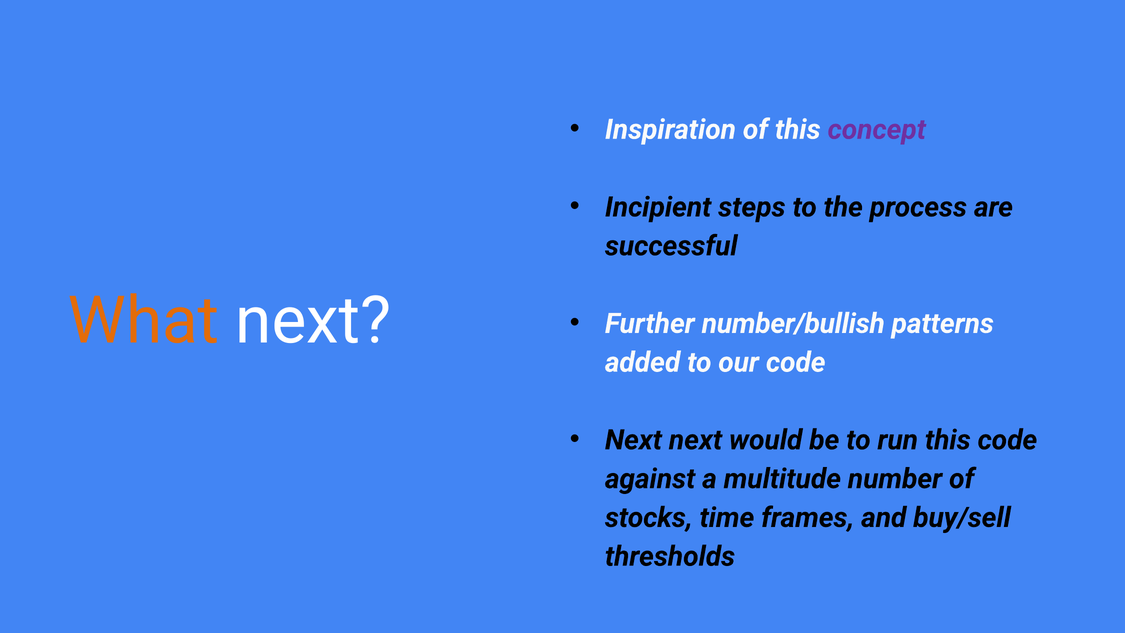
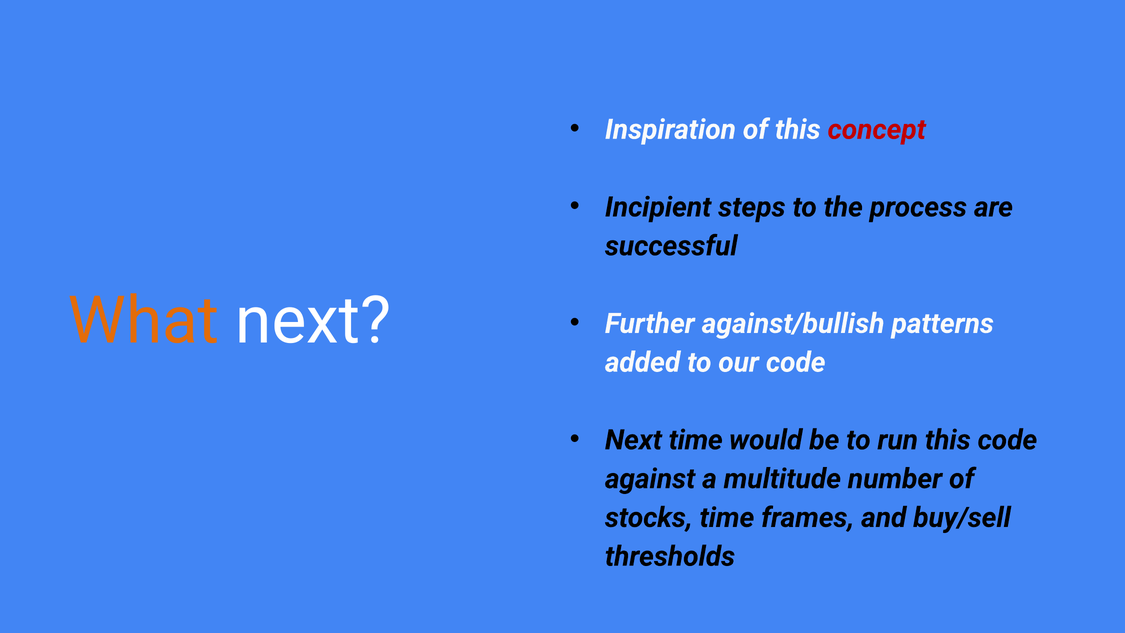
concept colour: purple -> red
number/bullish: number/bullish -> against/bullish
Next next: next -> time
